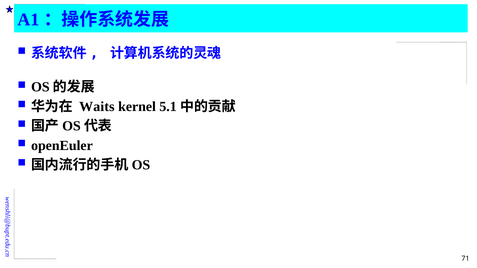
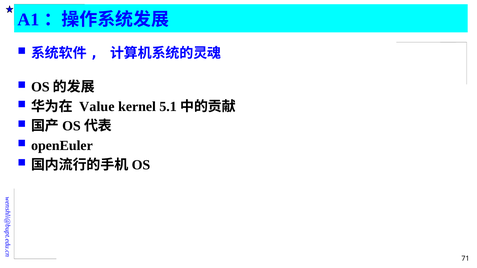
Waits: Waits -> Value
